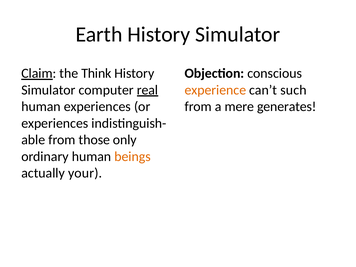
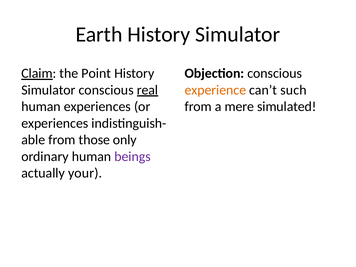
Think: Think -> Point
Simulator computer: computer -> conscious
generates: generates -> simulated
beings colour: orange -> purple
